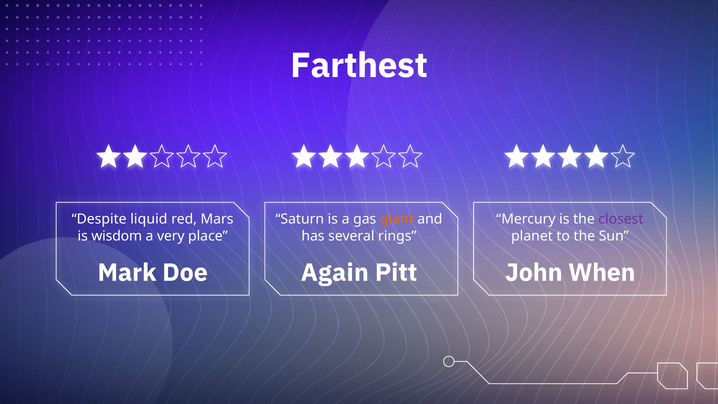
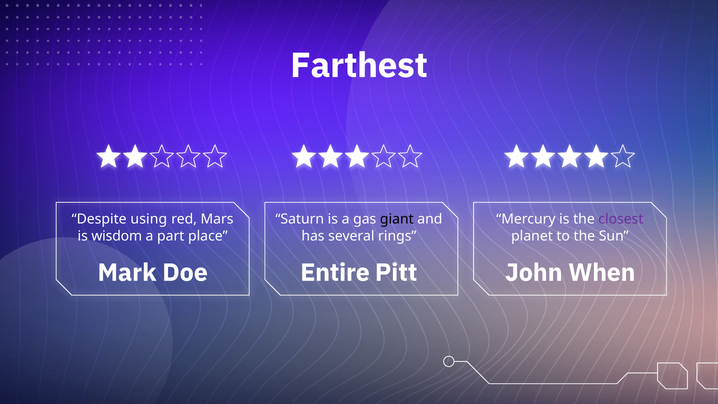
liquid: liquid -> using
giant colour: orange -> black
very: very -> part
Again: Again -> Entire
